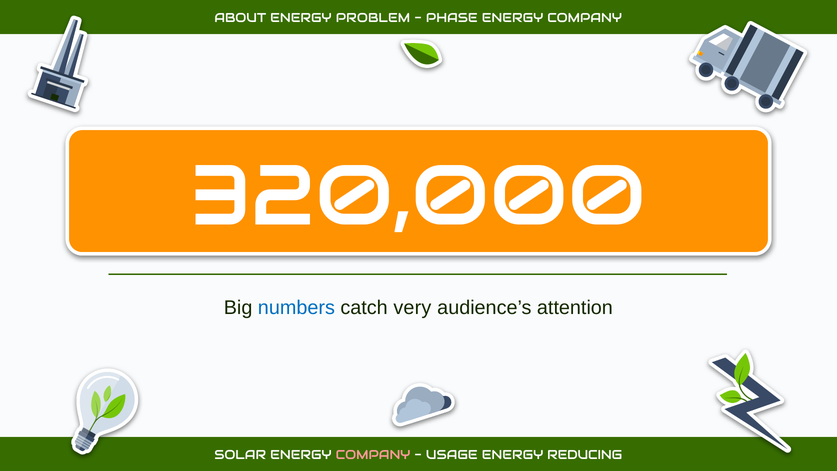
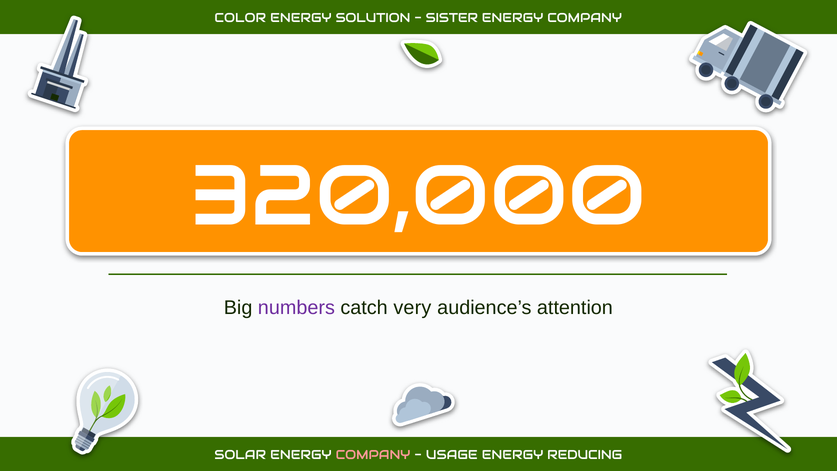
ABOUT: ABOUT -> COLOR
PROBLEM: PROBLEM -> SOLUTION
PHASE: PHASE -> SISTER
numbers colour: blue -> purple
